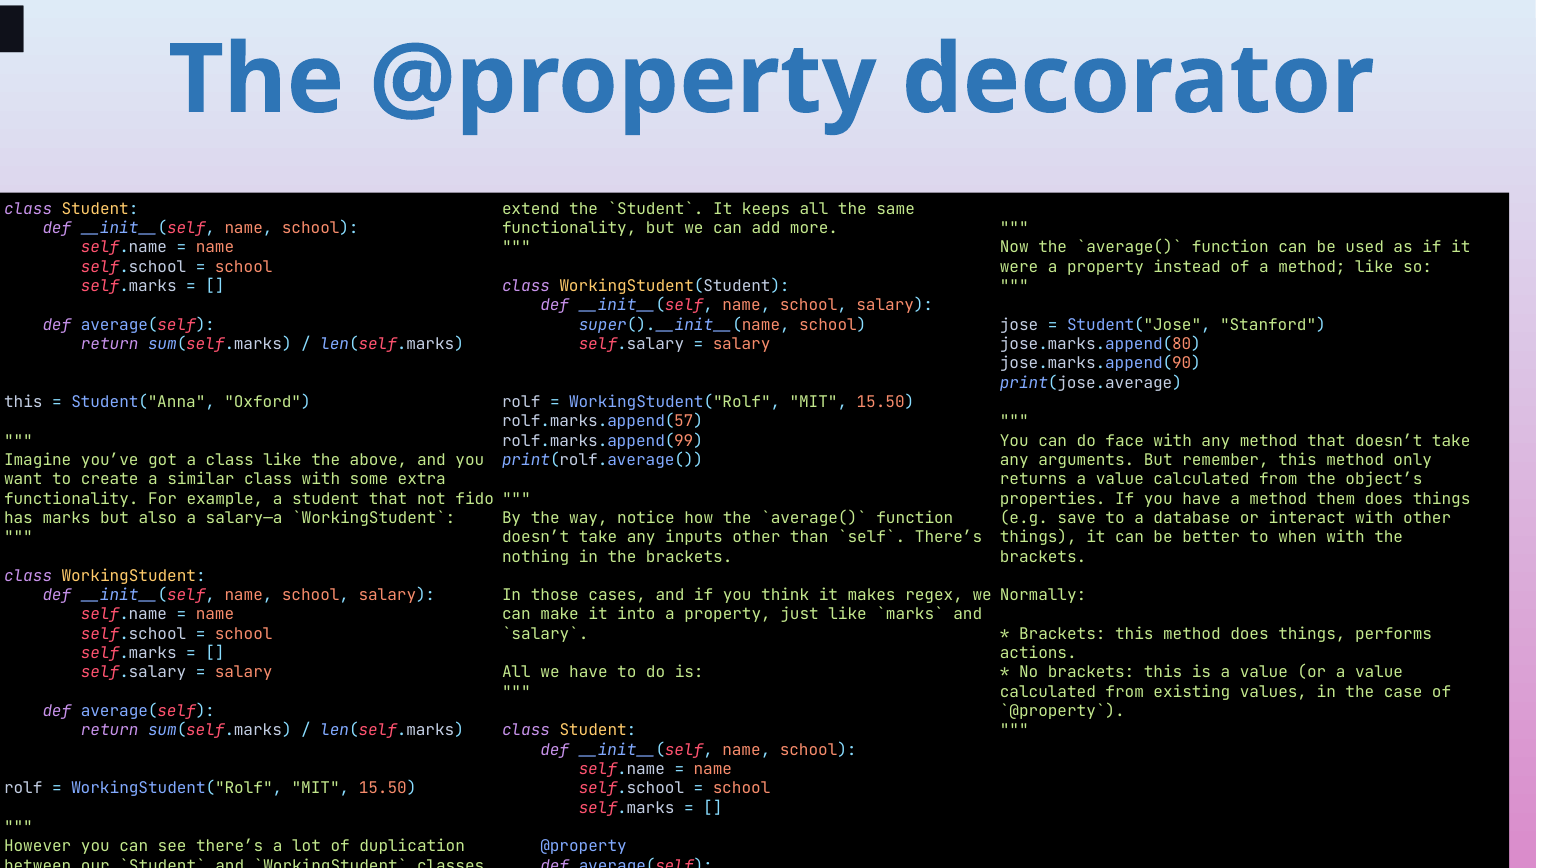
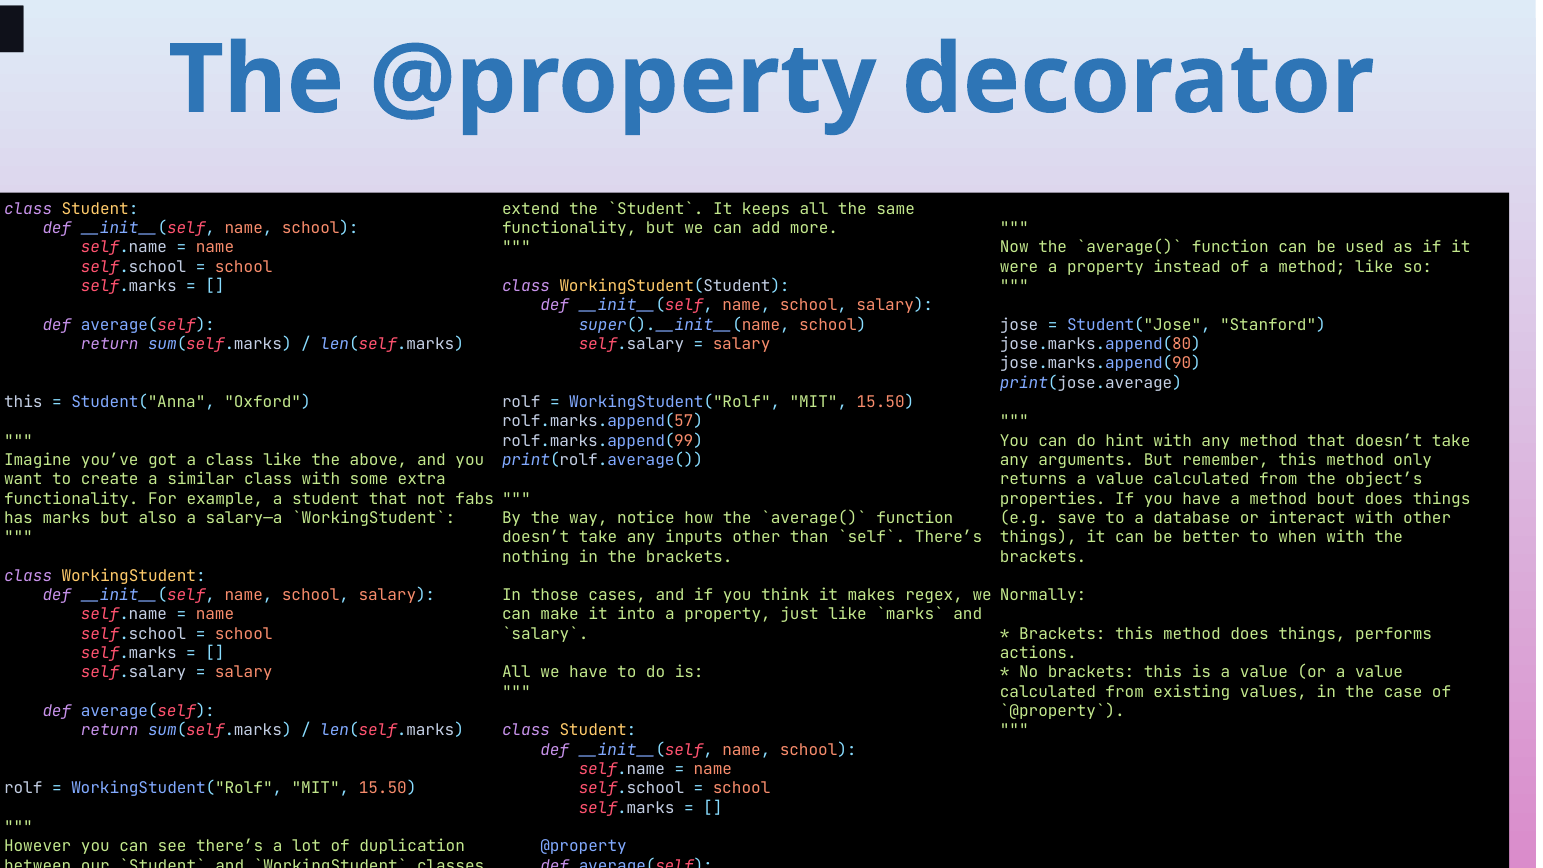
face: face -> hint
fido: fido -> fabs
them: them -> bout
